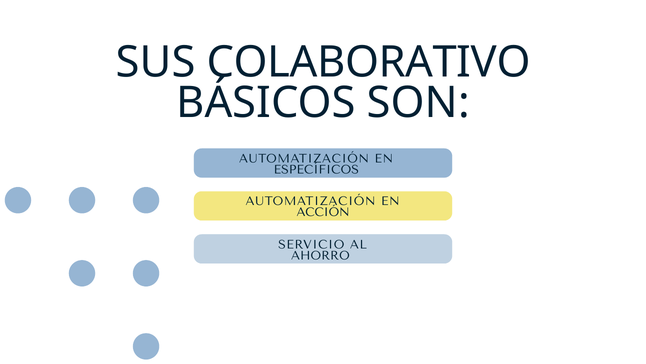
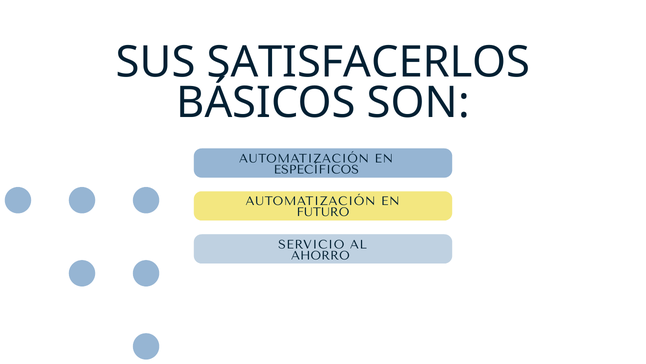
COLABORATIVO: COLABORATIVO -> SATISFACERLOS
ACCIÓN: ACCIÓN -> FUTURO
